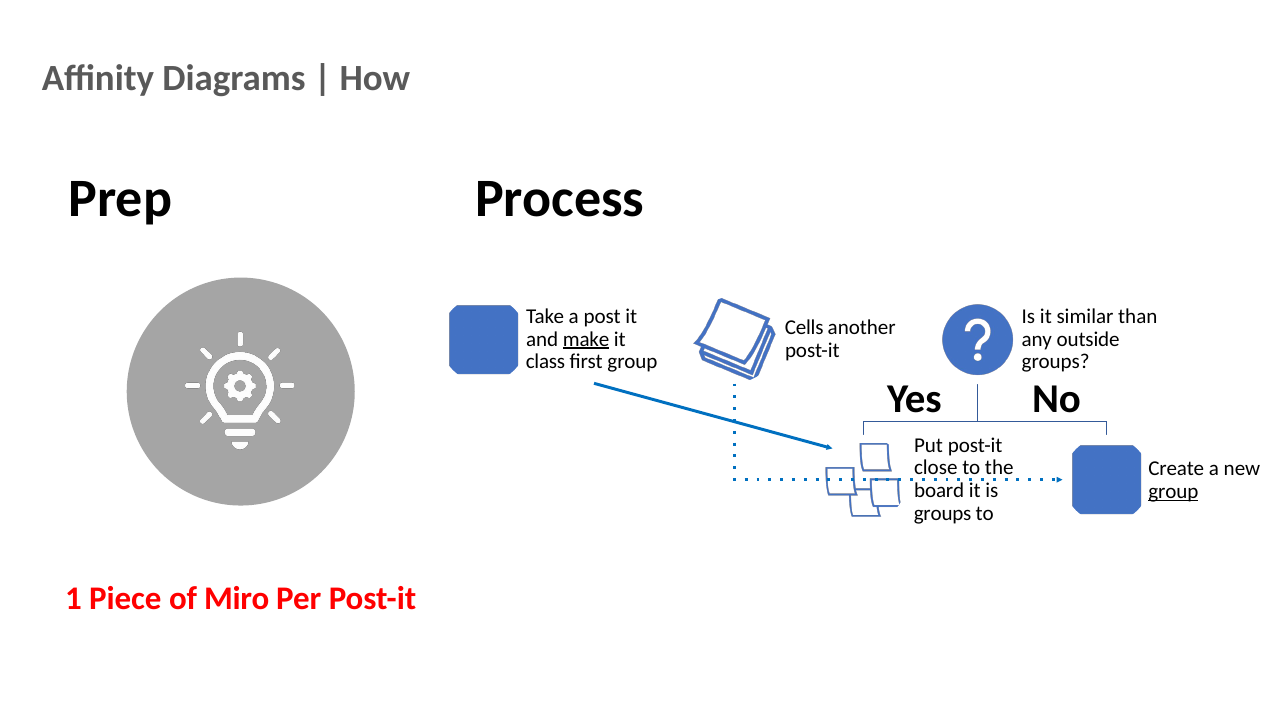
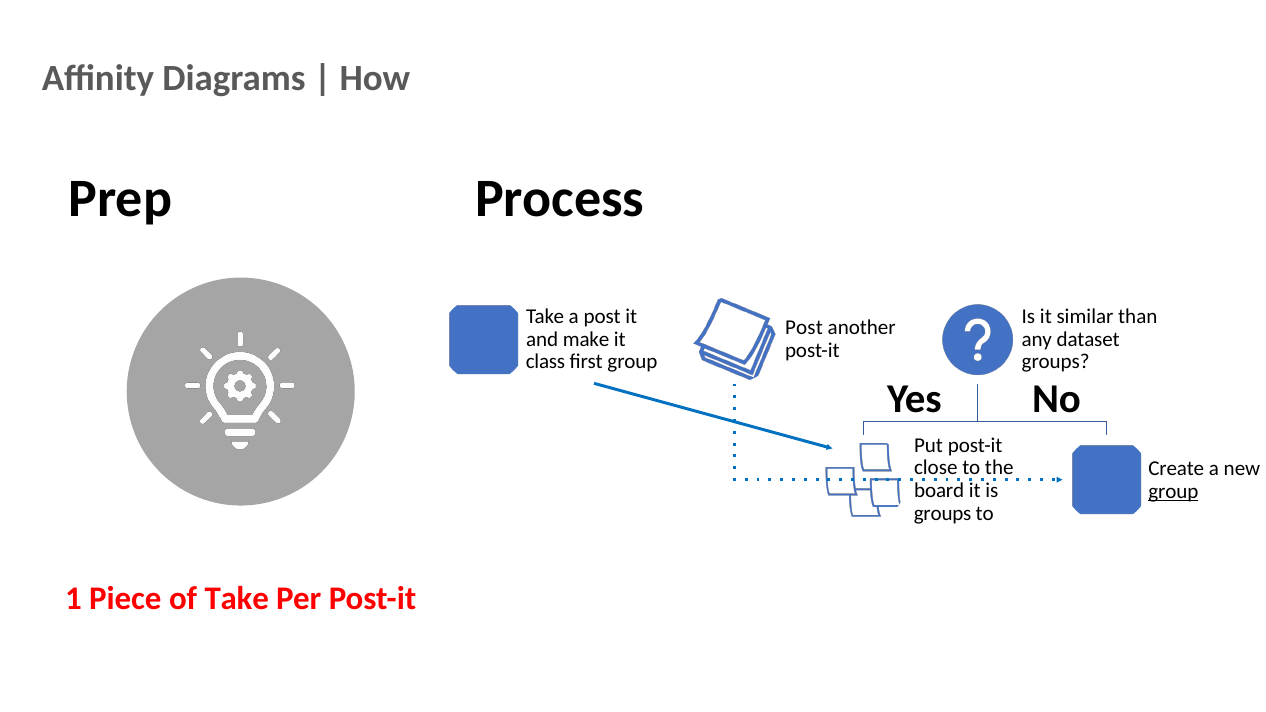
Cells at (804, 328): Cells -> Post
make underline: present -> none
outside: outside -> dataset
of Miro: Miro -> Take
